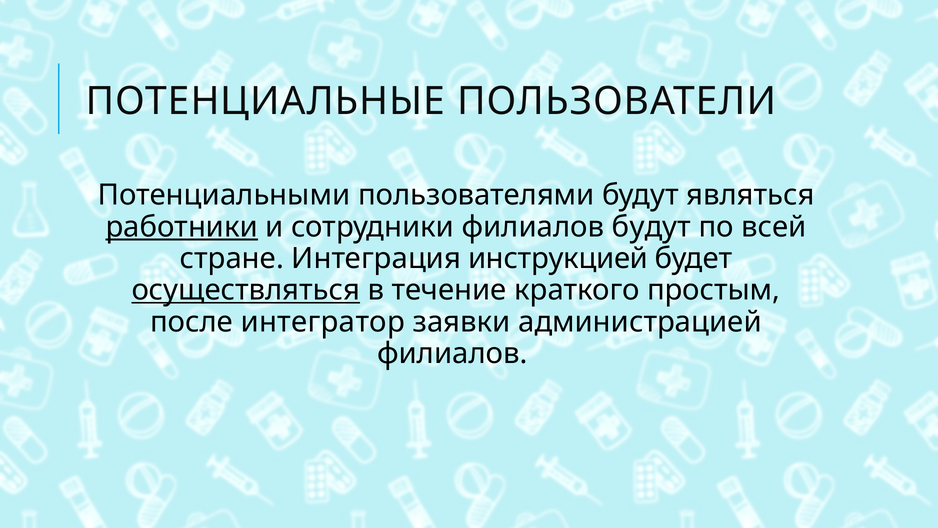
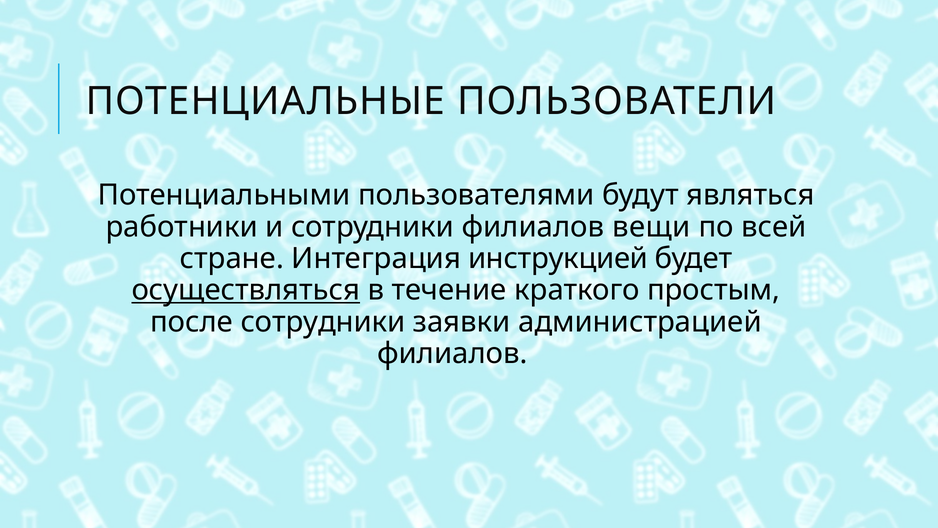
работники underline: present -> none
филиалов будут: будут -> вещи
после интегратор: интегратор -> сотрудники
